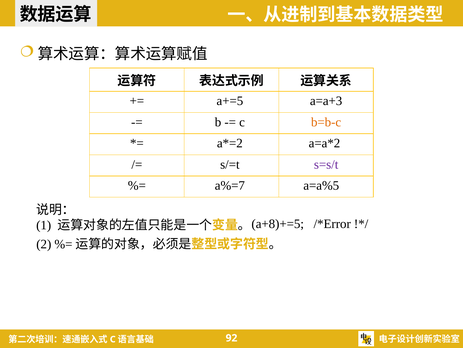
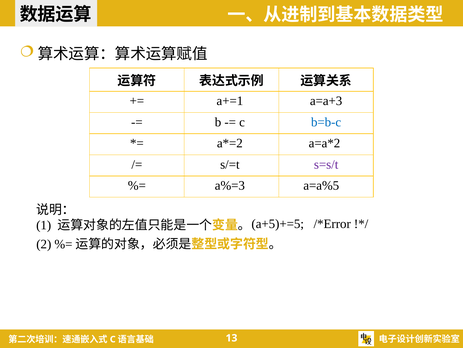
a+=5: a+=5 -> a+=1
b=b-c colour: orange -> blue
a%=7: a%=7 -> a%=3
a+8)+=5: a+8)+=5 -> a+5)+=5
92: 92 -> 13
